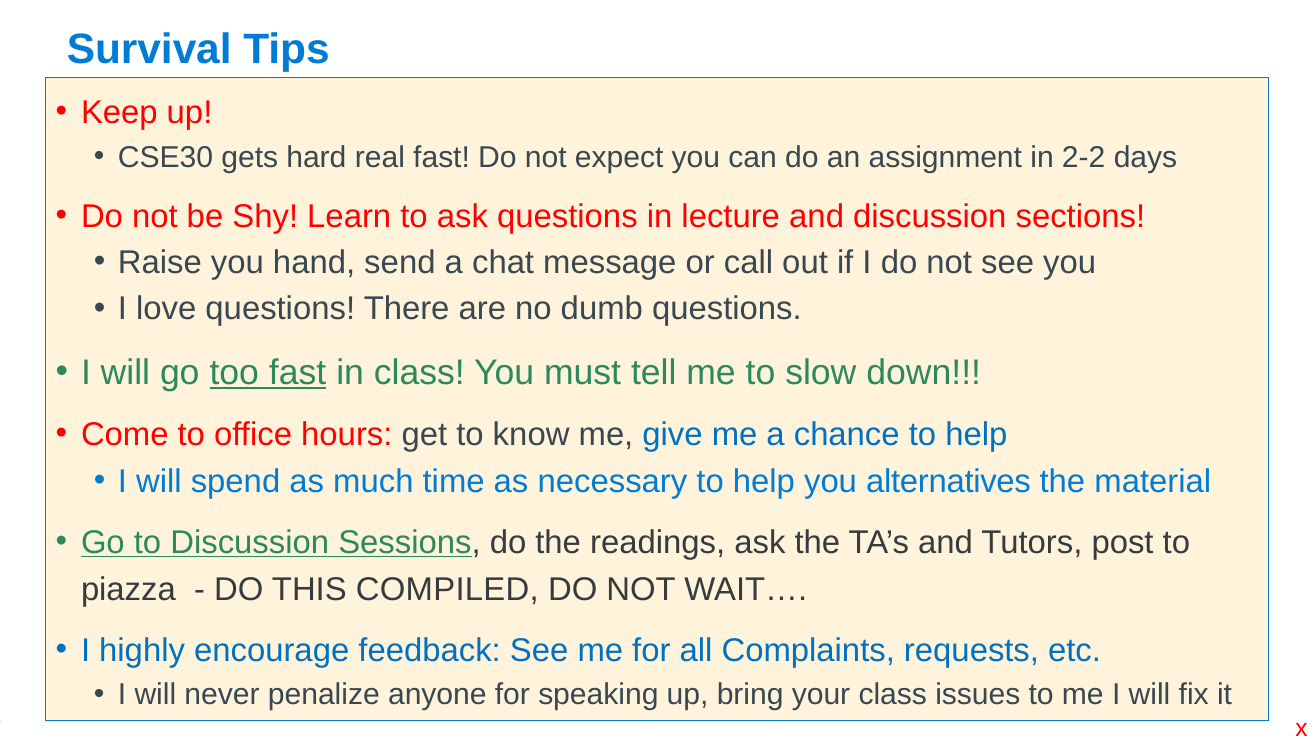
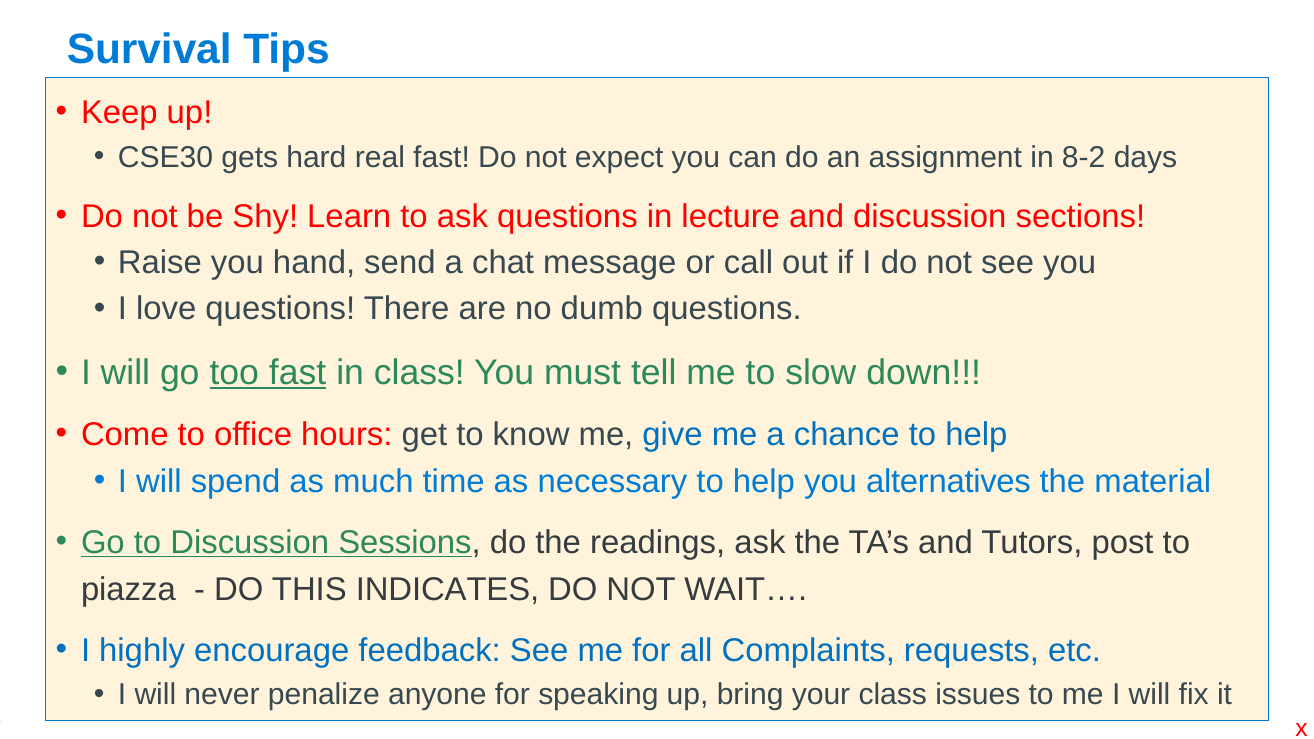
2-2: 2-2 -> 8-2
COMPILED: COMPILED -> INDICATES
